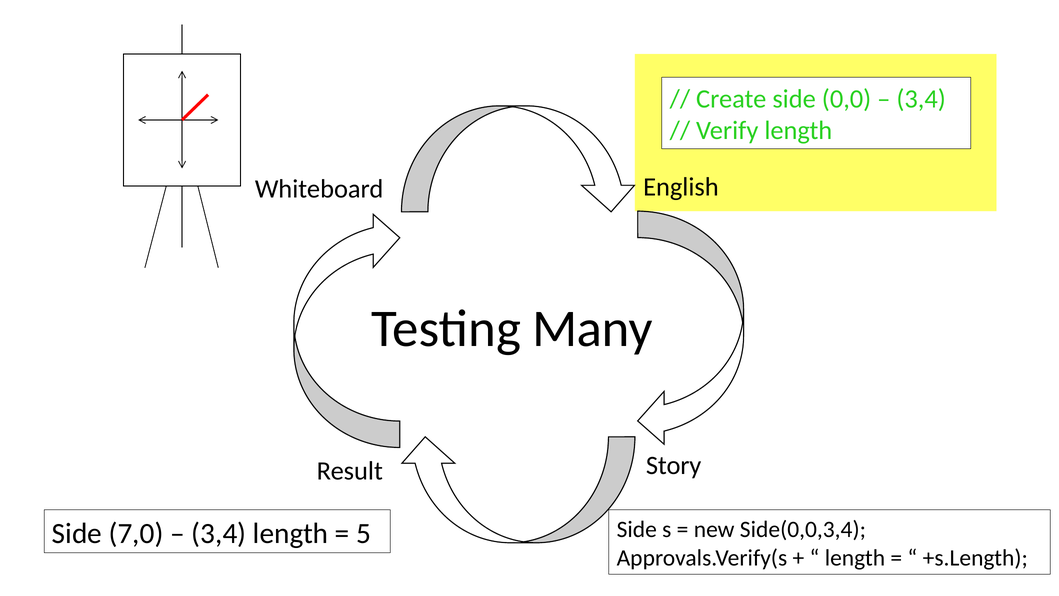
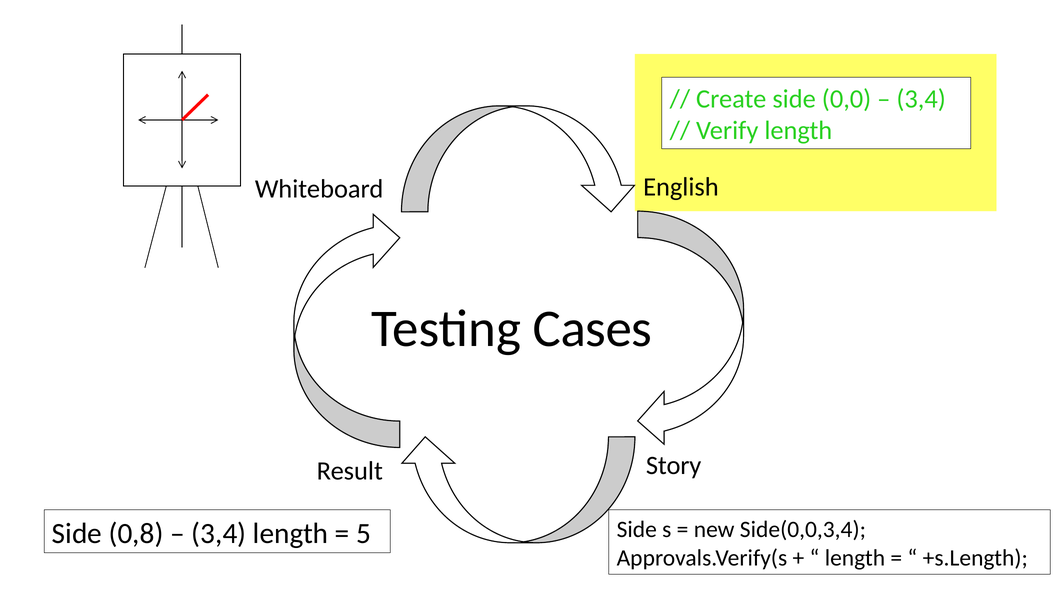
Many: Many -> Cases
7,0: 7,0 -> 0,8
